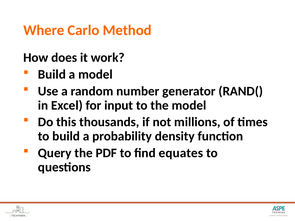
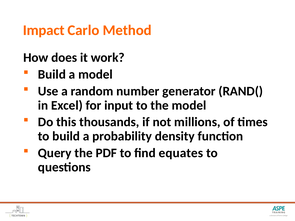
Where: Where -> Impact
